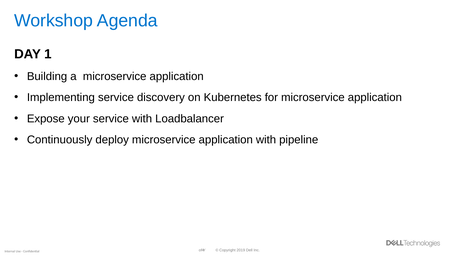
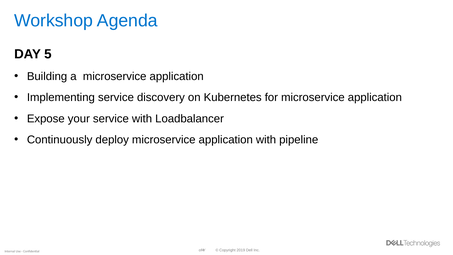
1: 1 -> 5
